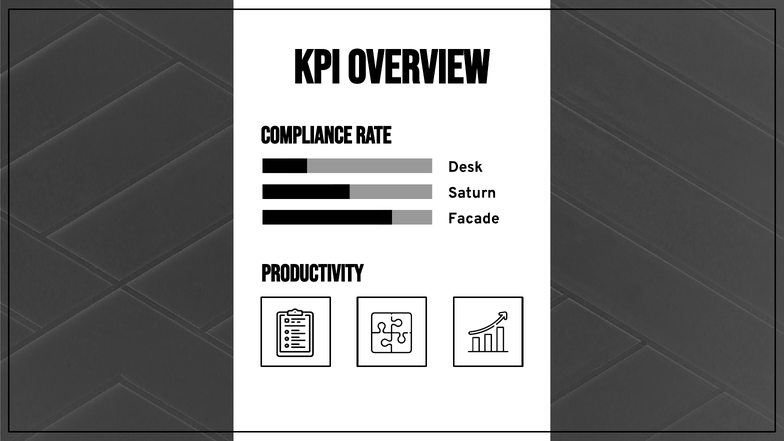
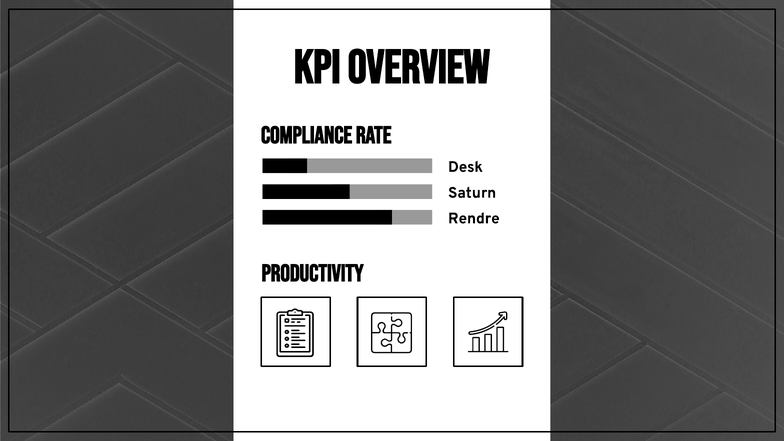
Facade: Facade -> Rendre
